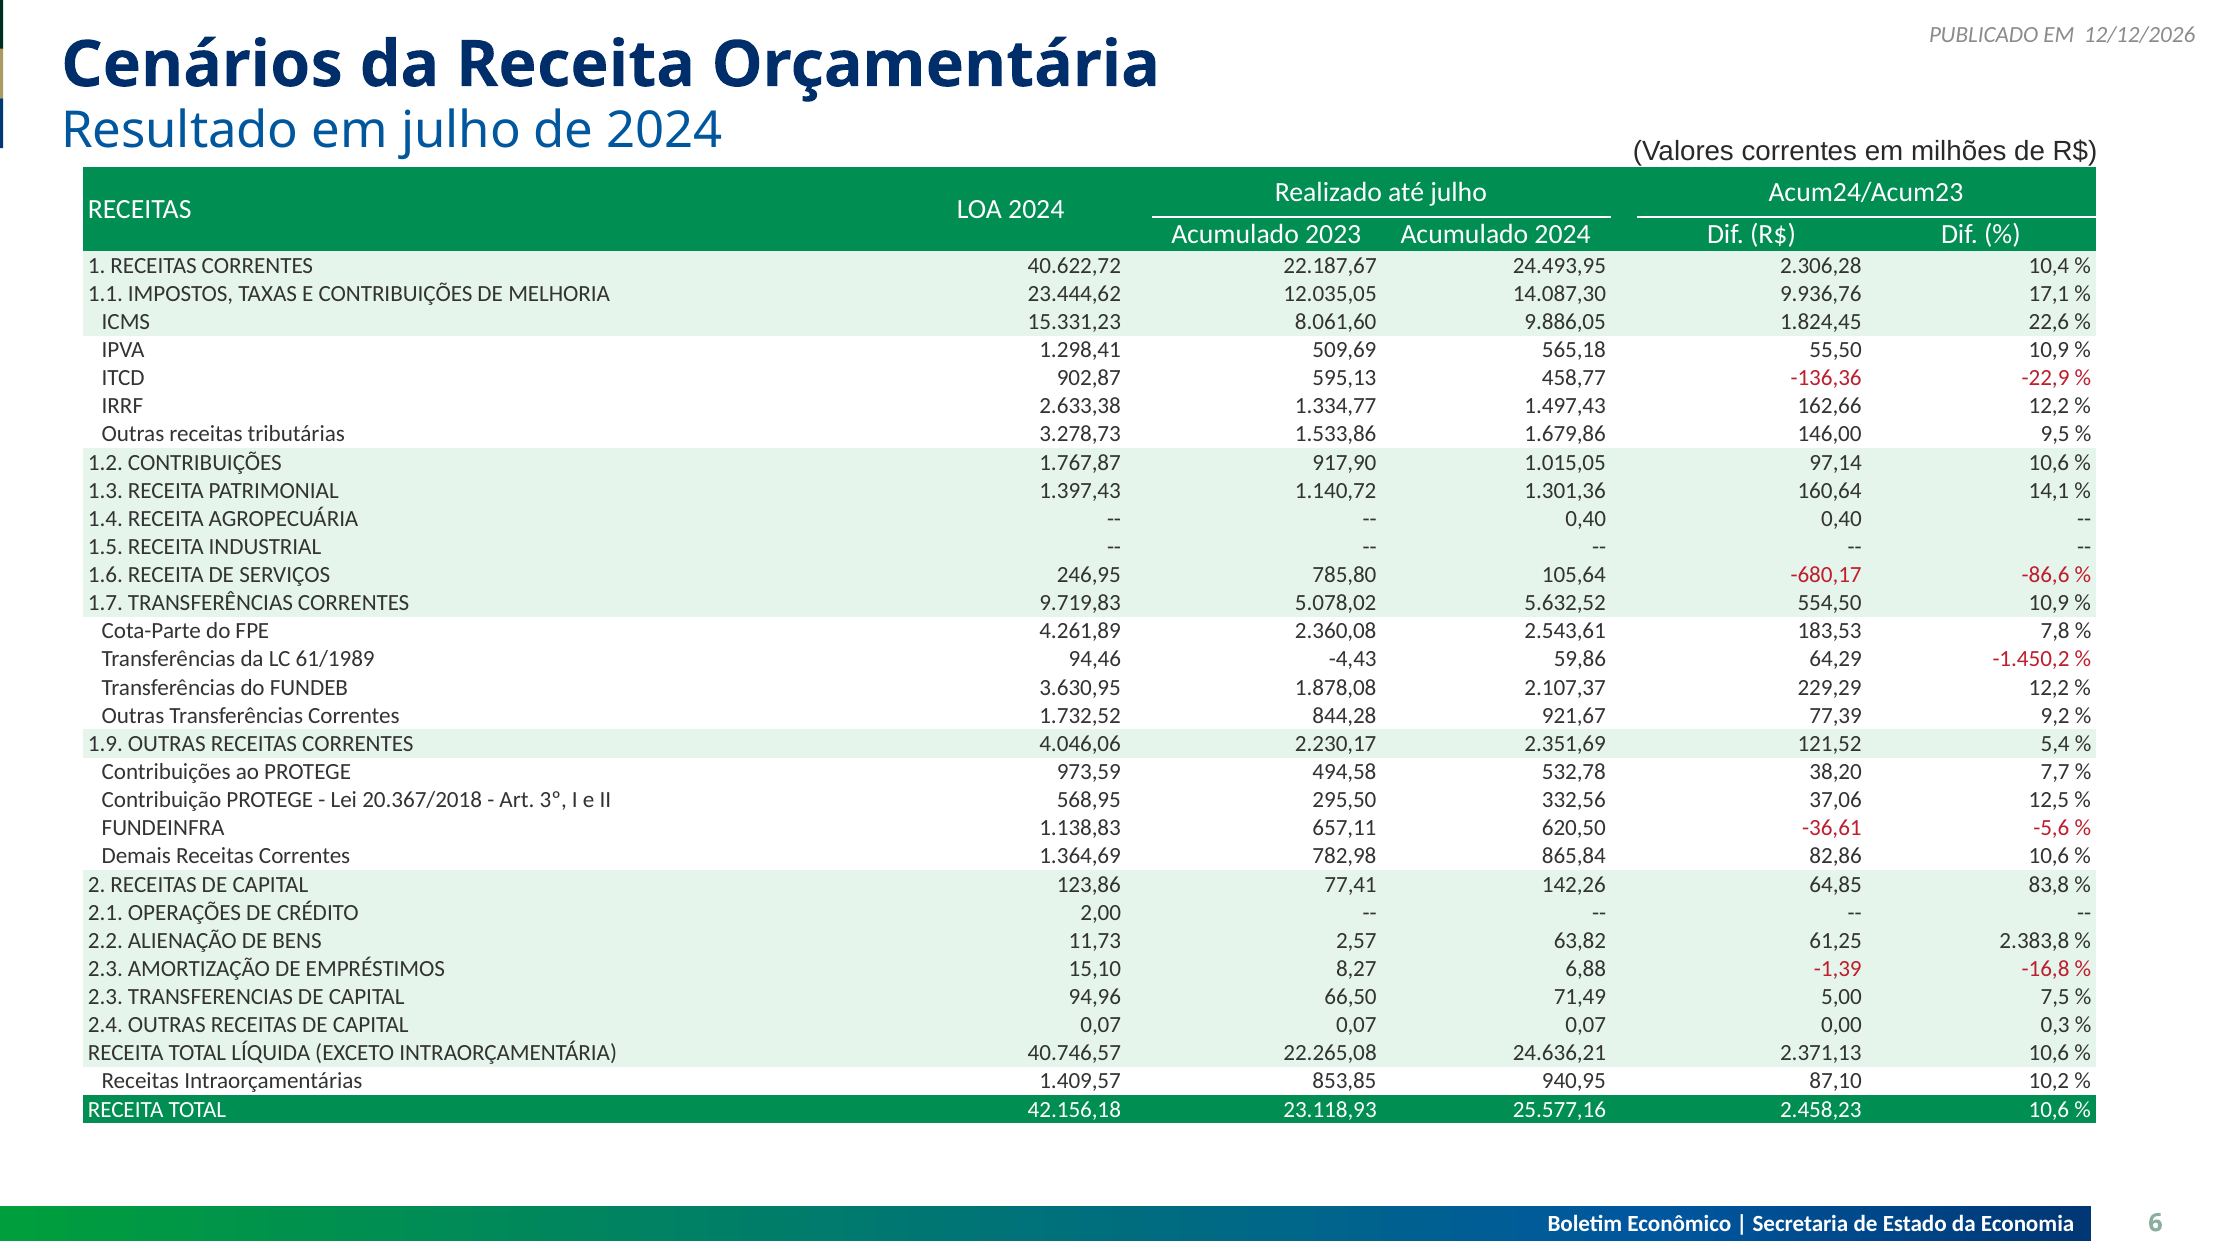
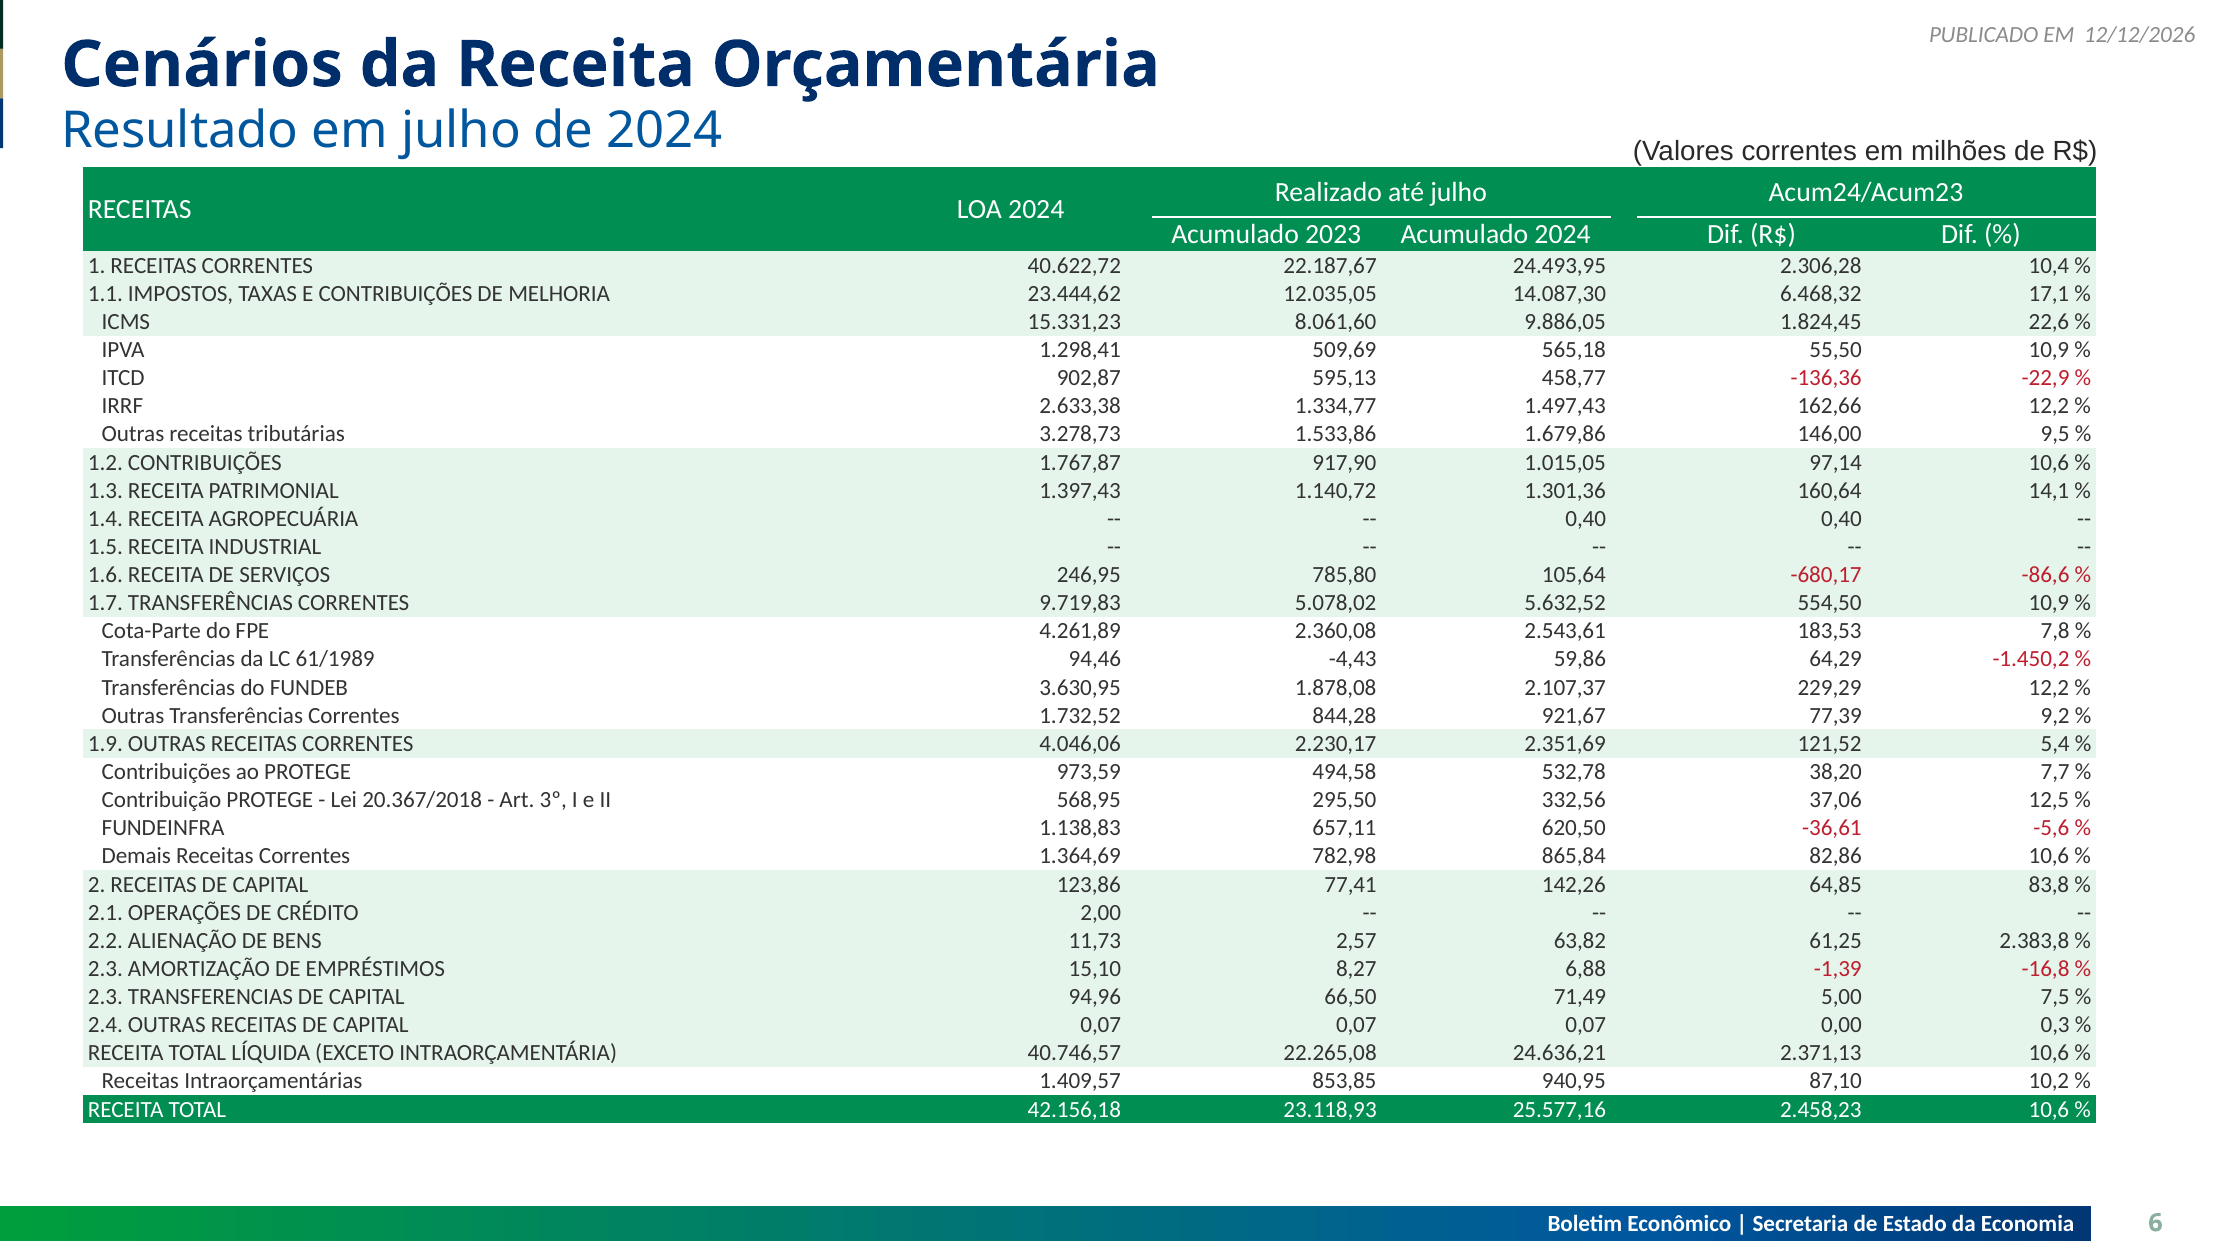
9.936,76: 9.936,76 -> 6.468,32
